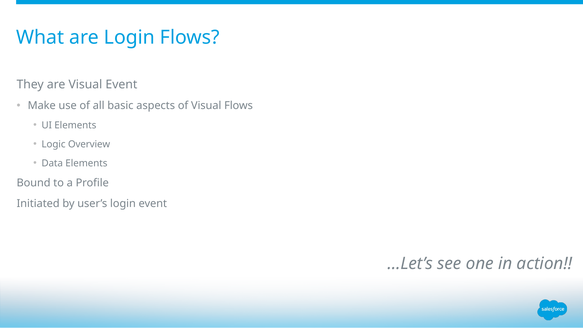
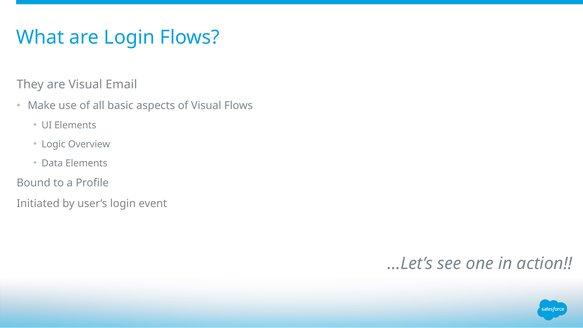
Visual Event: Event -> Email
